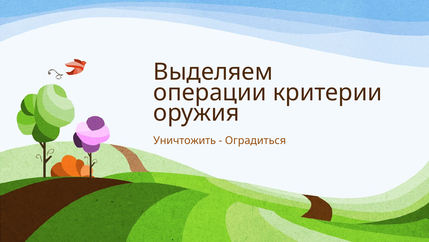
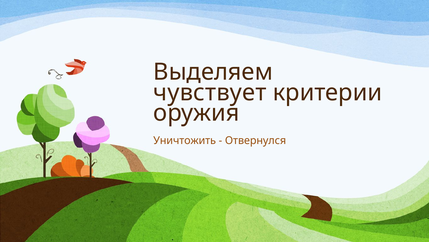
операции: операции -> чувствует
Оградиться: Оградиться -> Отвернулся
